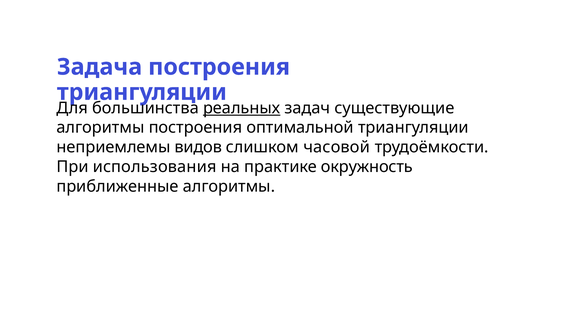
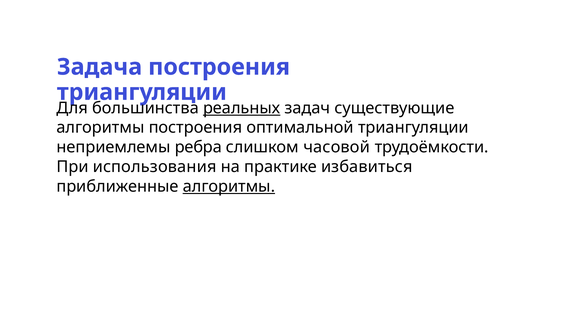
видов: видов -> ребра
окружность: окружность -> избавиться
алгоритмы at (229, 187) underline: none -> present
